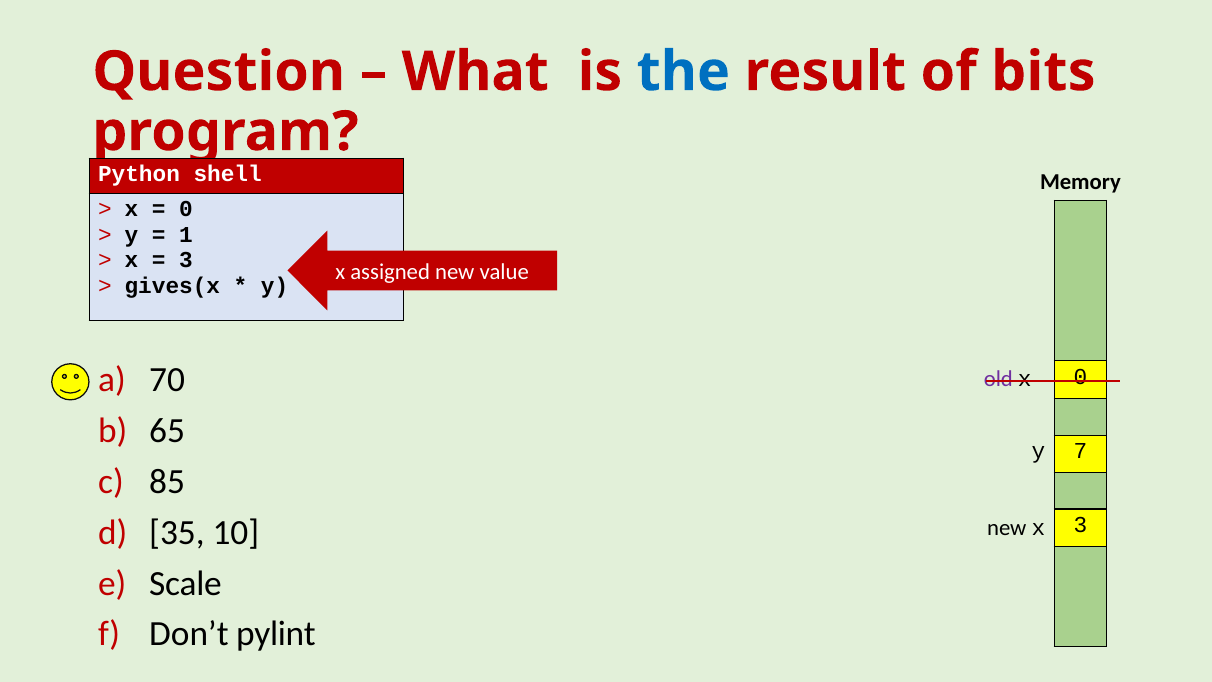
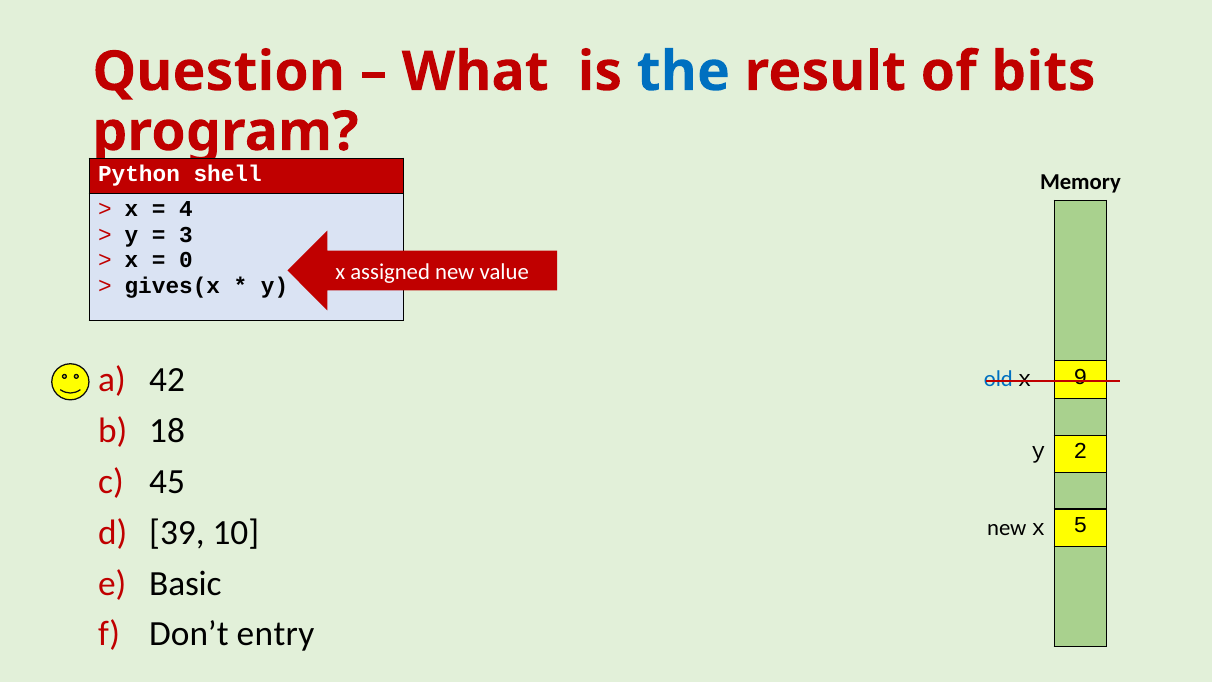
0 at (186, 209): 0 -> 4
1: 1 -> 3
3 at (186, 260): 3 -> 0
70: 70 -> 42
old colour: purple -> blue
x 0: 0 -> 9
65: 65 -> 18
7: 7 -> 2
85: 85 -> 45
35: 35 -> 39
x 3: 3 -> 5
Scale: Scale -> Basic
pylint: pylint -> entry
